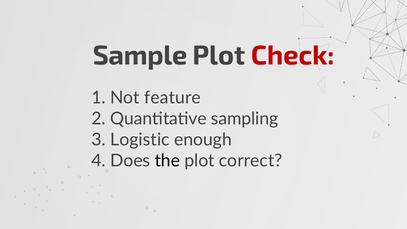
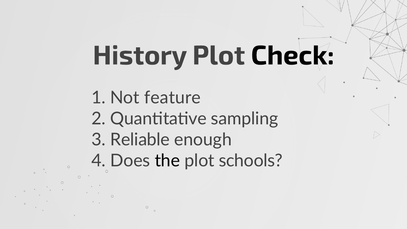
Sample: Sample -> History
Check colour: red -> black
Logistic: Logistic -> Reliable
correct: correct -> schools
